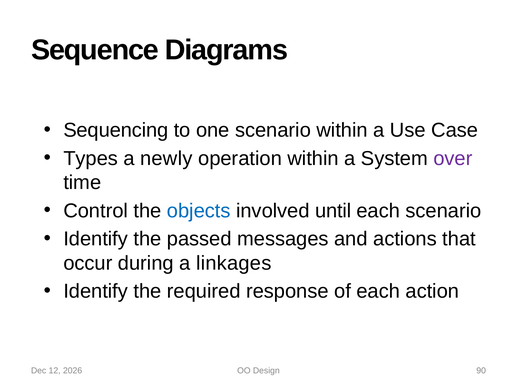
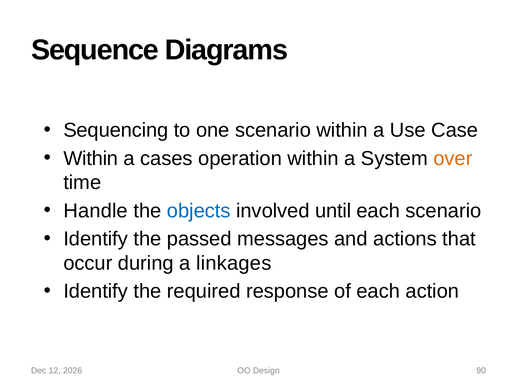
Types at (91, 158): Types -> Within
newly: newly -> cases
over colour: purple -> orange
Control: Control -> Handle
